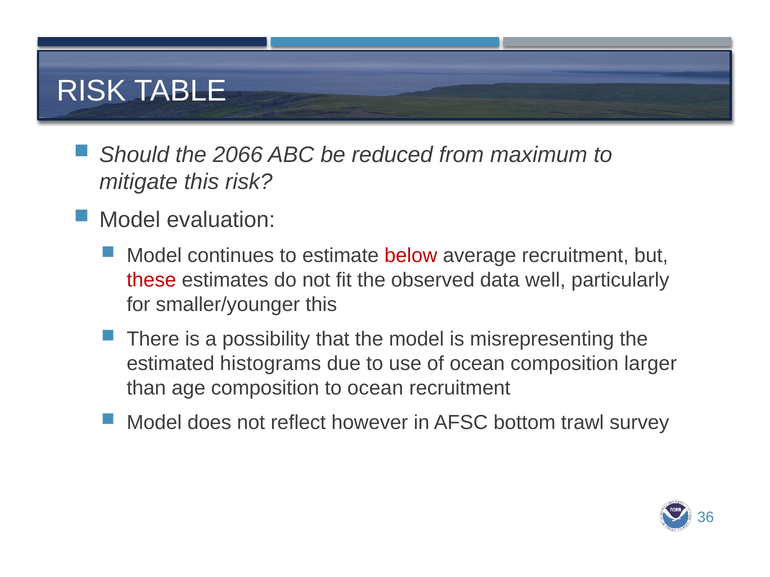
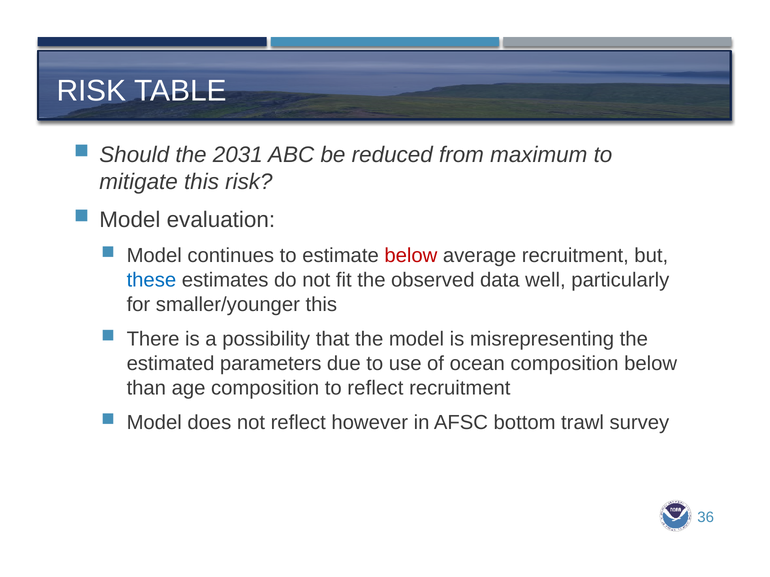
2066: 2066 -> 2031
these colour: red -> blue
histograms: histograms -> parameters
composition larger: larger -> below
to ocean: ocean -> reflect
